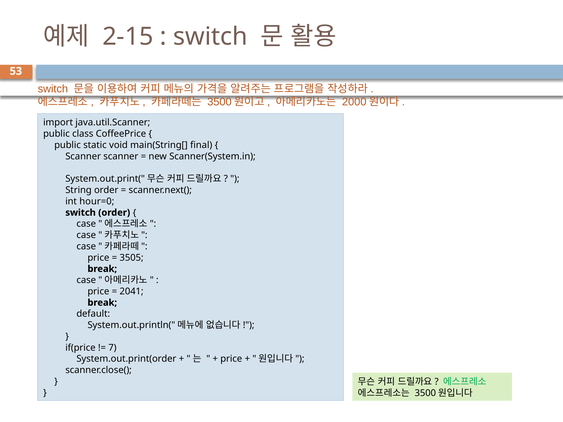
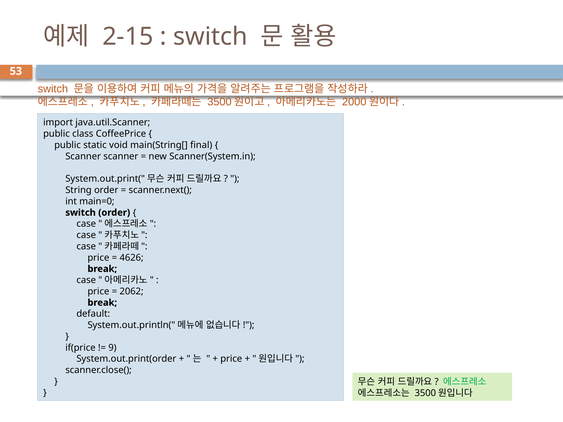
hour=0: hour=0 -> main=0
3505: 3505 -> 4626
2041: 2041 -> 2062
7: 7 -> 9
